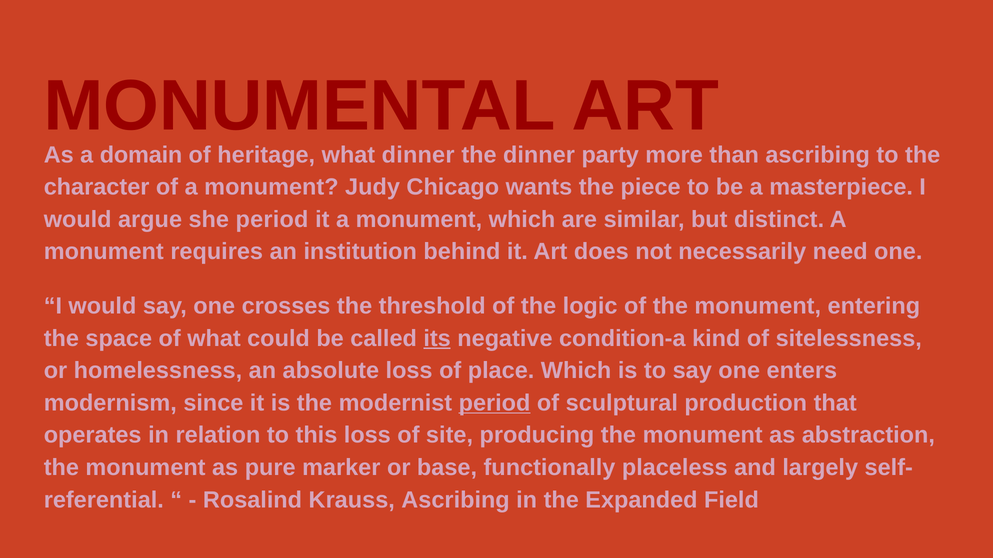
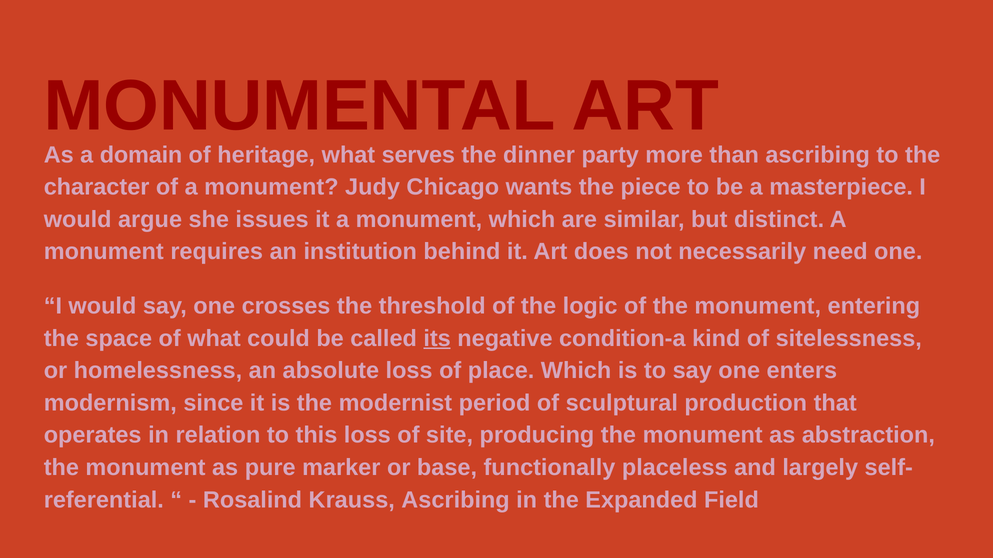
what dinner: dinner -> serves
she period: period -> issues
period at (495, 403) underline: present -> none
